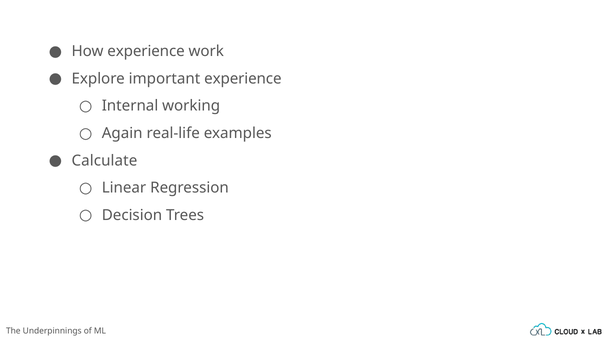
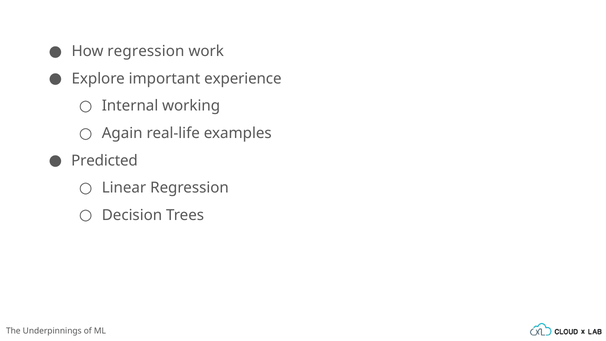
How experience: experience -> regression
Calculate: Calculate -> Predicted
